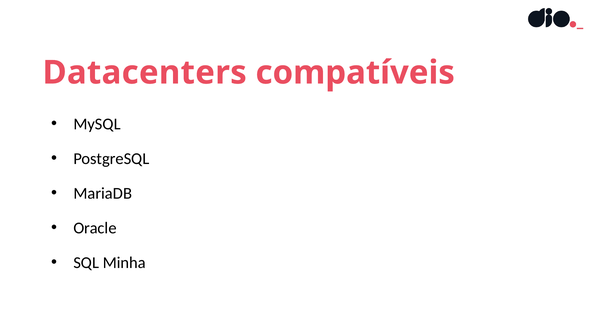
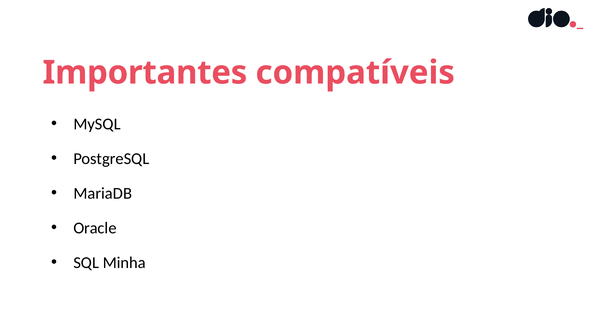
Datacenters: Datacenters -> Importantes
